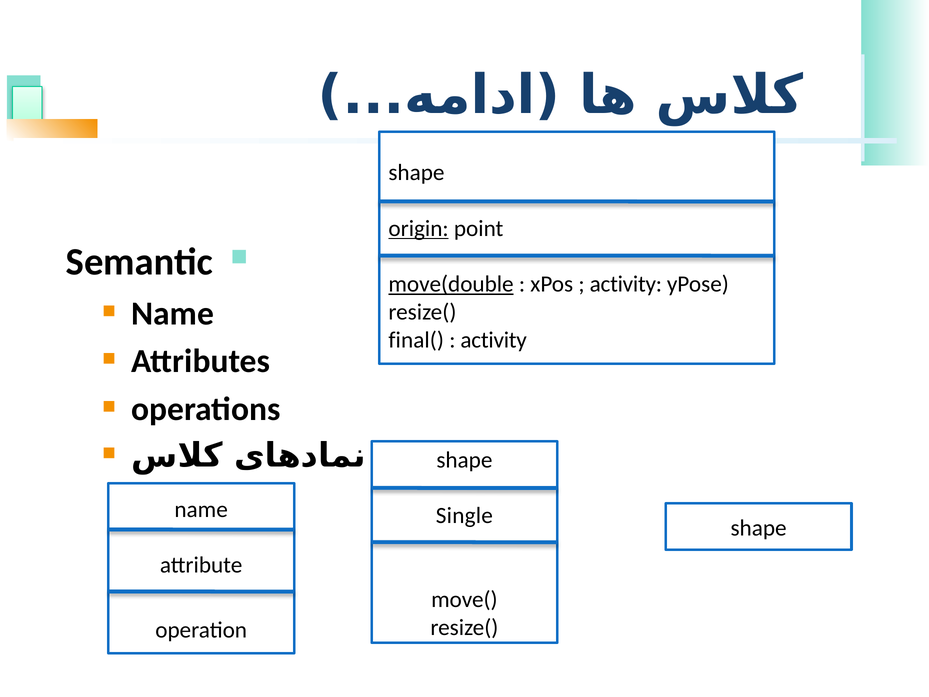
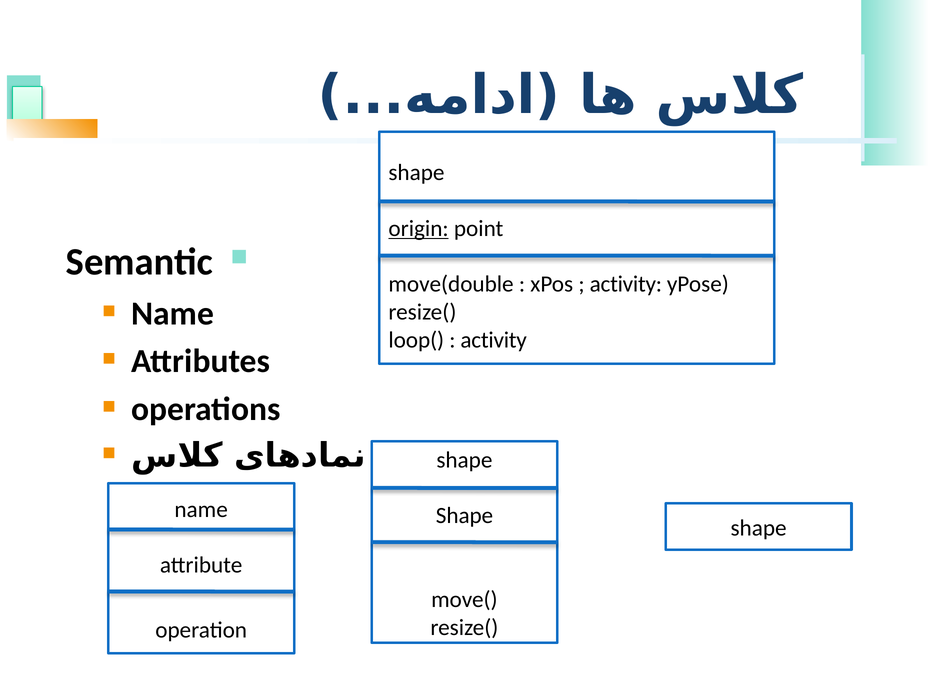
move(double underline: present -> none
final(: final( -> loop(
Single at (464, 516): Single -> Shape
